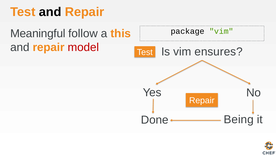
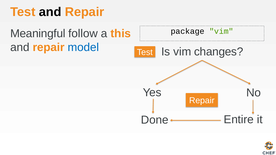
model colour: red -> blue
ensures: ensures -> changes
Being: Being -> Entire
